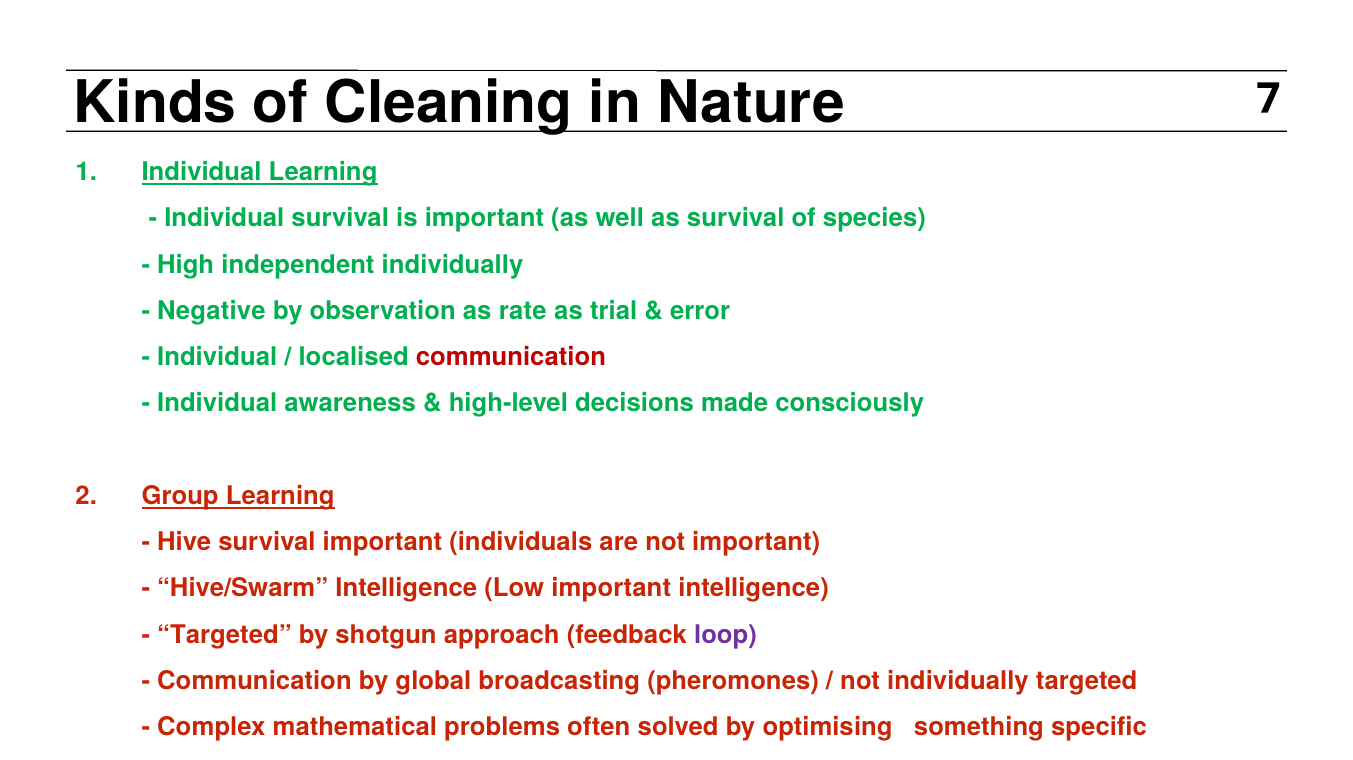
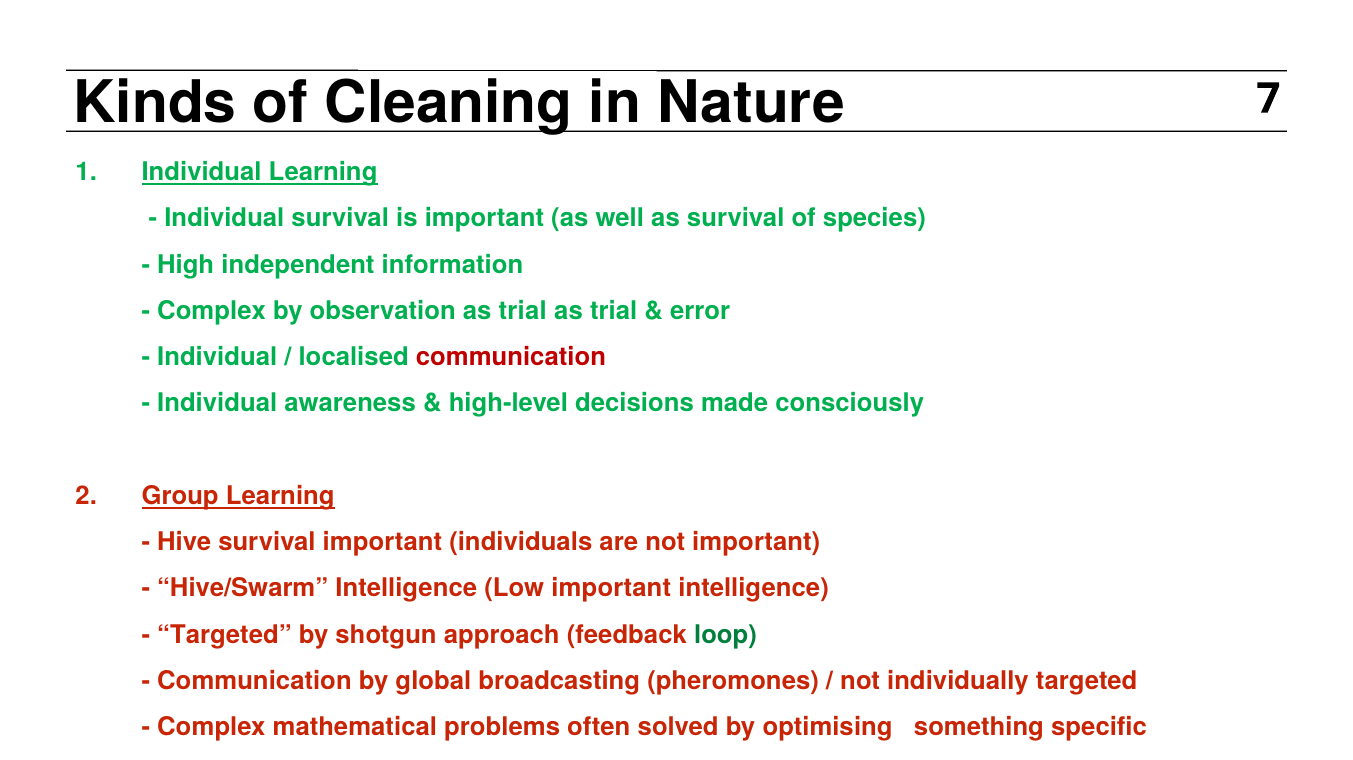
independent individually: individually -> information
Negative at (211, 311): Negative -> Complex
observation as rate: rate -> trial
loop colour: purple -> green
